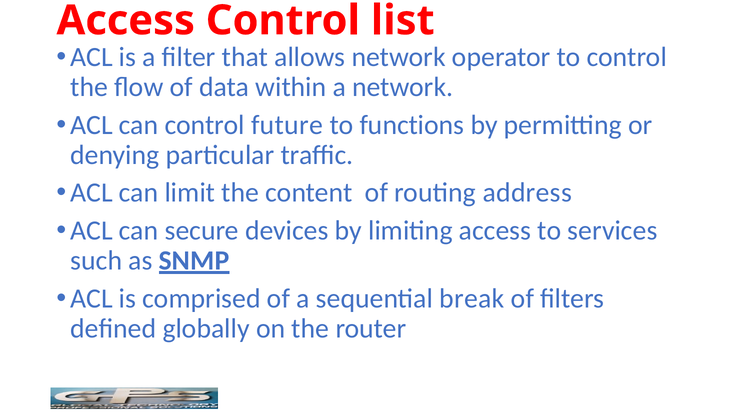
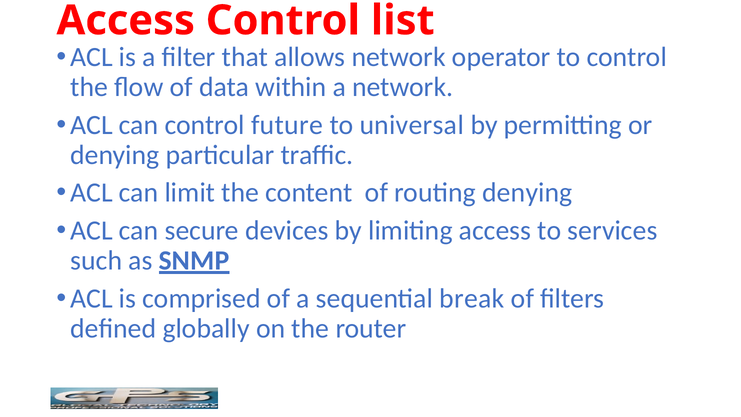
functions: functions -> universal
routing address: address -> denying
